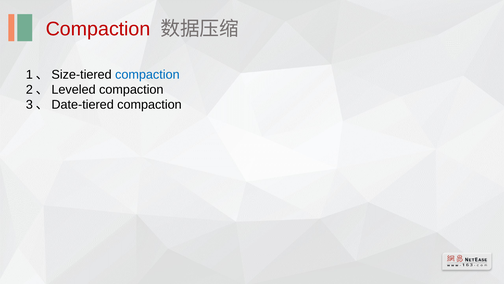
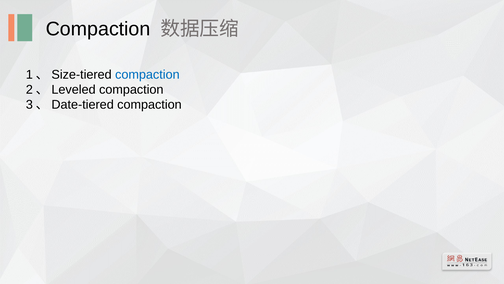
Compaction at (98, 29) colour: red -> black
